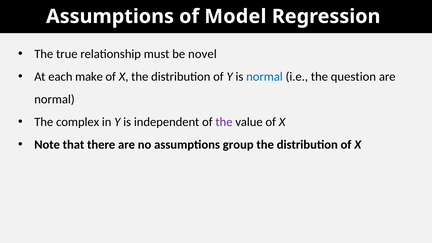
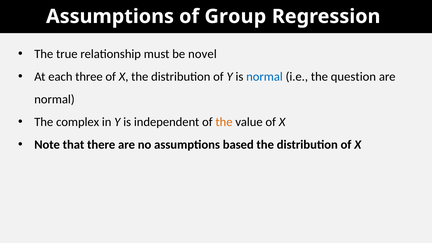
Model: Model -> Group
make: make -> three
the at (224, 122) colour: purple -> orange
group: group -> based
